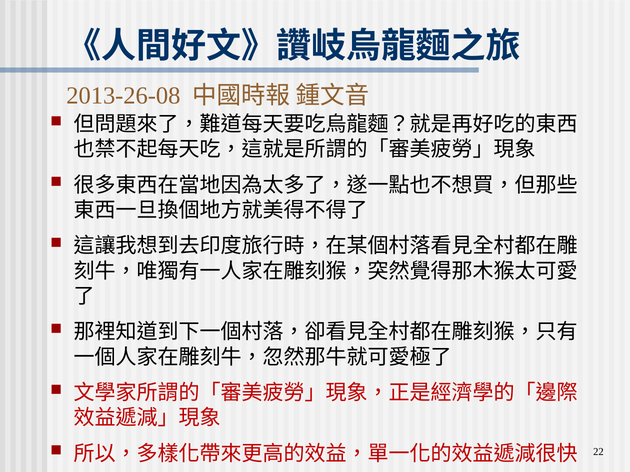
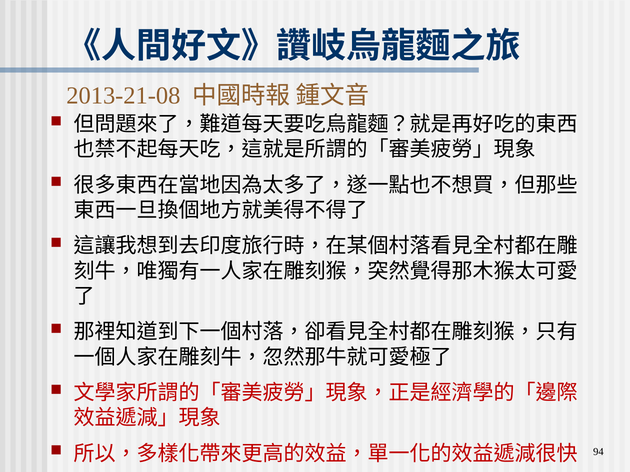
2013-26-08: 2013-26-08 -> 2013-21-08
22: 22 -> 94
